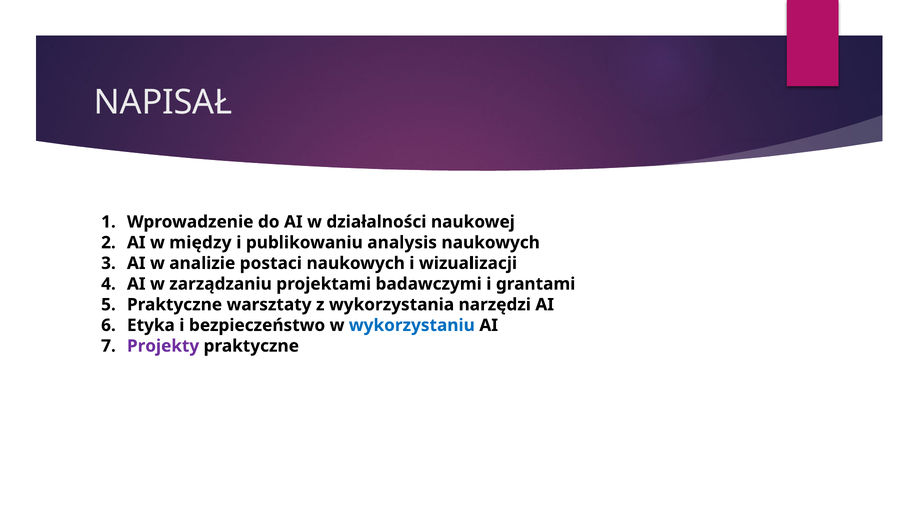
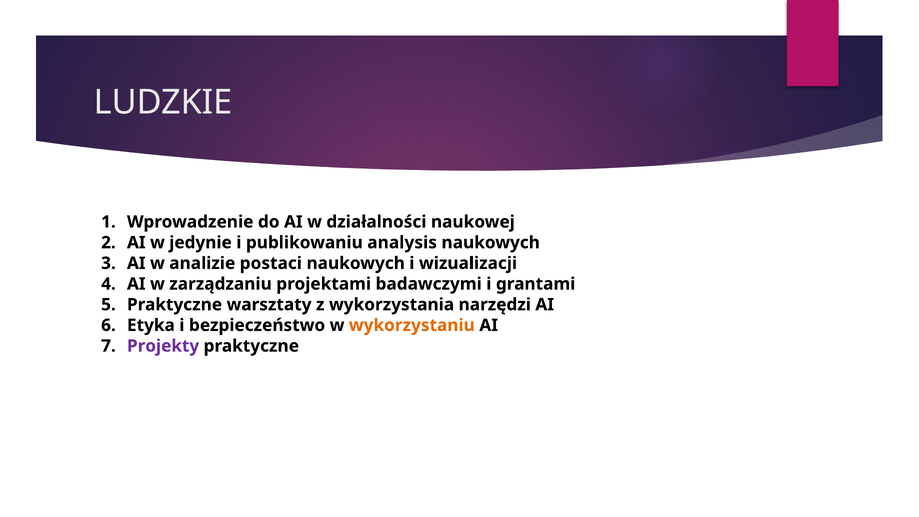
NAPISAŁ: NAPISAŁ -> LUDZKIE
między: między -> jedynie
wykorzystaniu colour: blue -> orange
